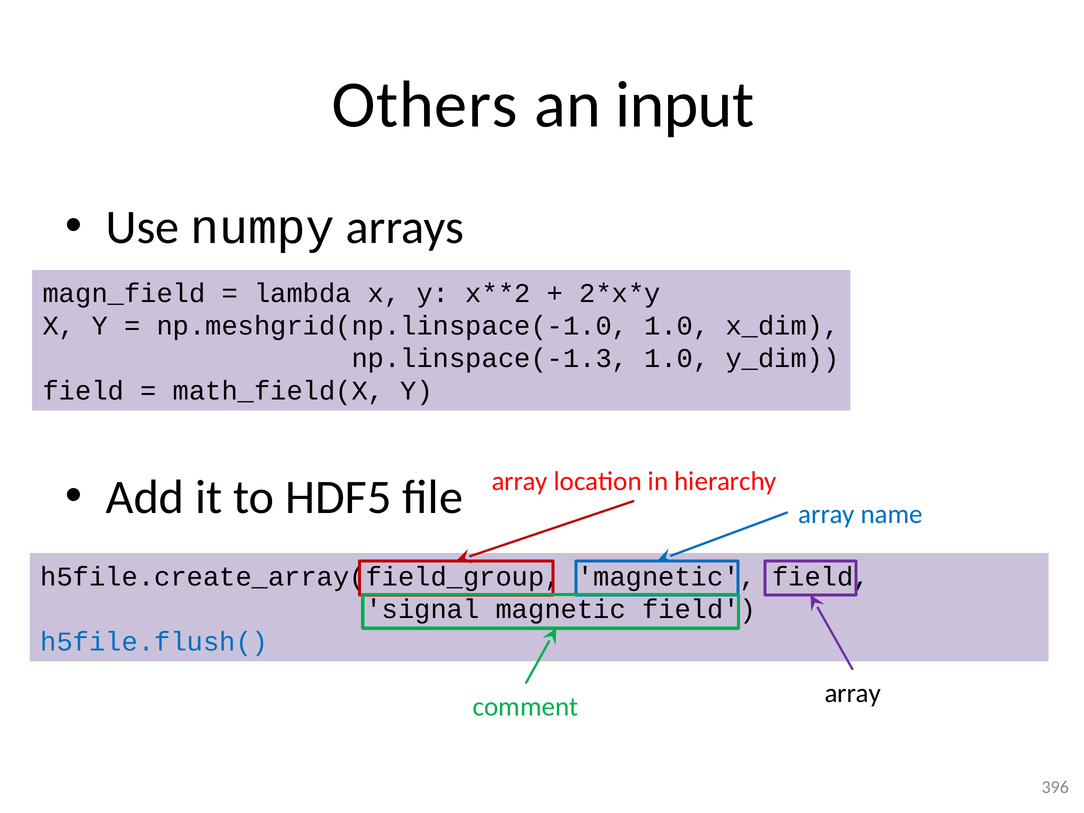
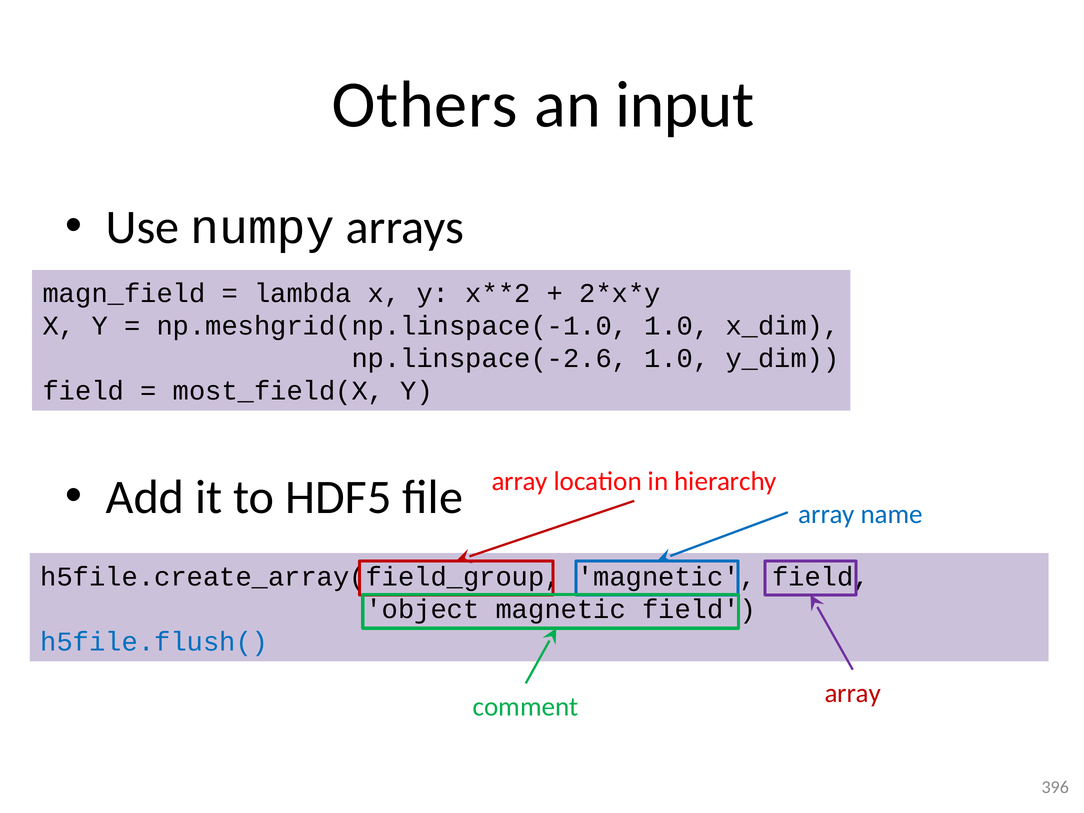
np.linspace(-1.3: np.linspace(-1.3 -> np.linspace(-2.6
math_field(X: math_field(X -> most_field(X
signal: signal -> object
array at (853, 693) colour: black -> red
